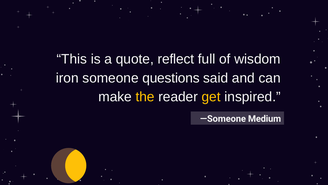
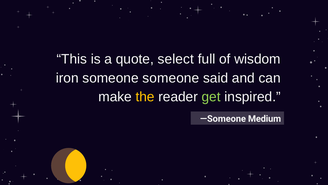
reflect: reflect -> select
someone questions: questions -> someone
get colour: yellow -> light green
